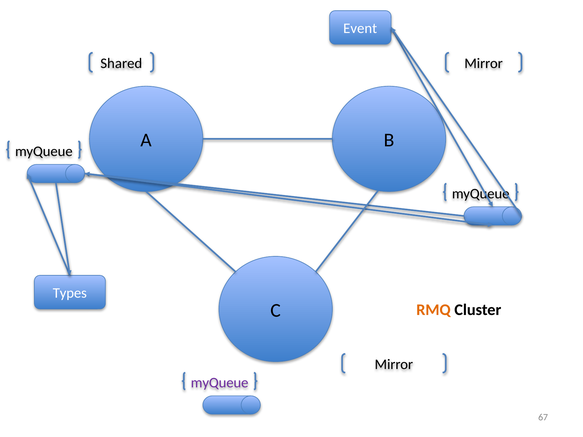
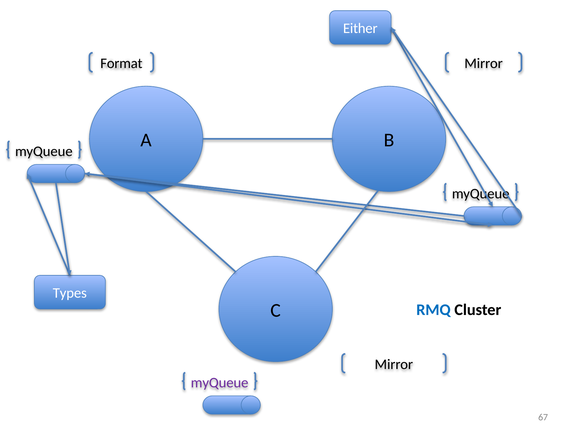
Event: Event -> Either
Shared: Shared -> Format
RMQ colour: orange -> blue
